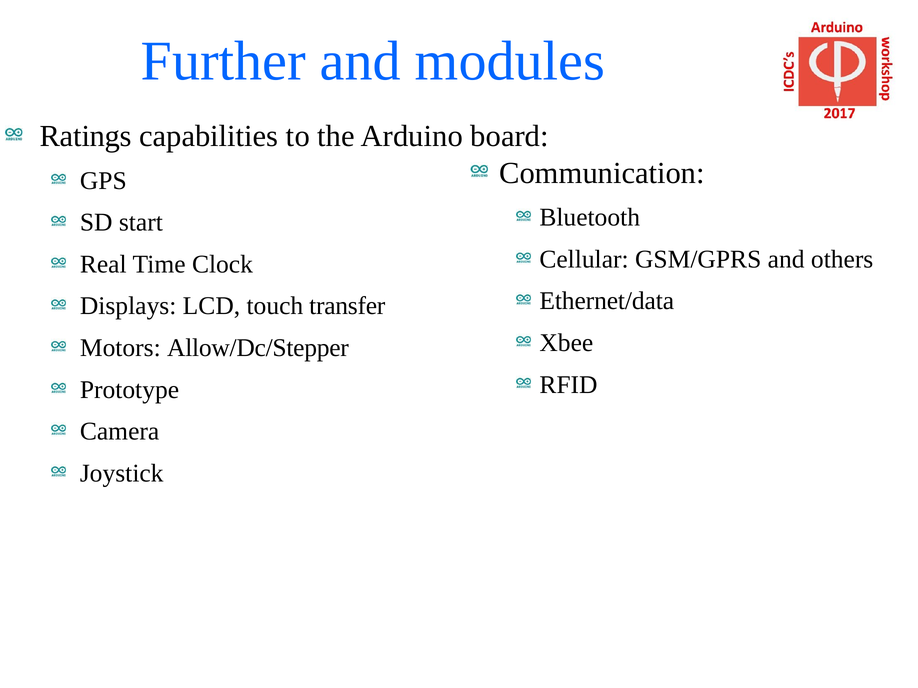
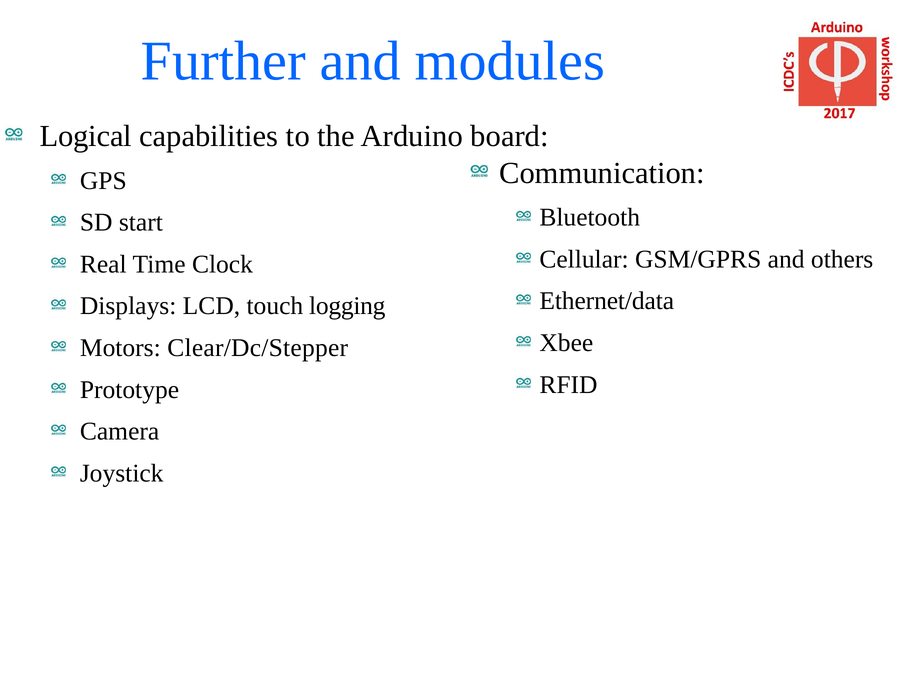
Ratings: Ratings -> Logical
transfer: transfer -> logging
Allow/Dc/Stepper: Allow/Dc/Stepper -> Clear/Dc/Stepper
